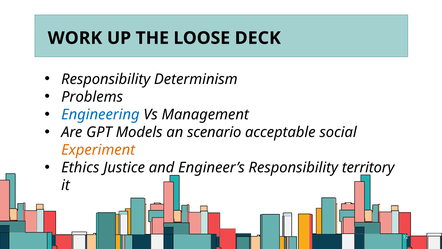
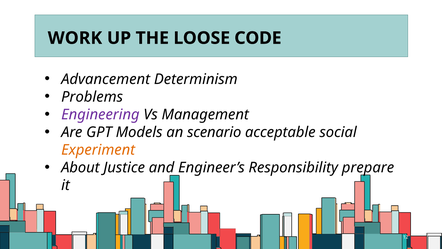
DECK: DECK -> CODE
Responsibility at (106, 79): Responsibility -> Advancement
Engineering colour: blue -> purple
Ethics: Ethics -> About
territory: territory -> prepare
